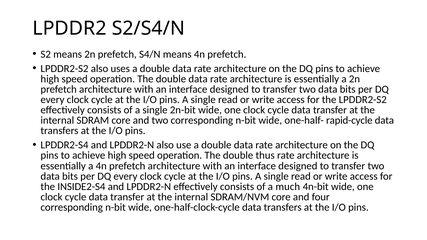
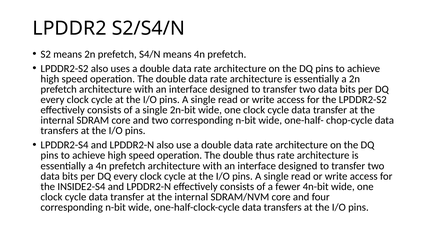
rapid-cycle: rapid-cycle -> chop-cycle
much: much -> fewer
